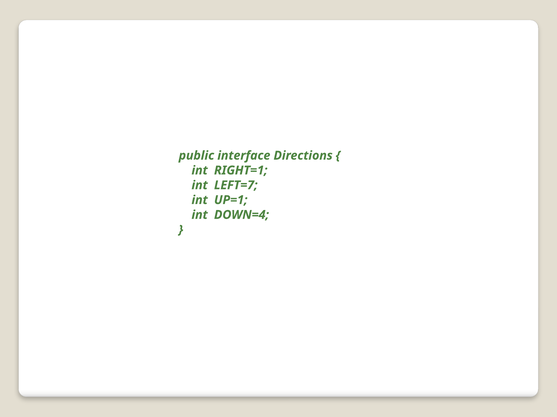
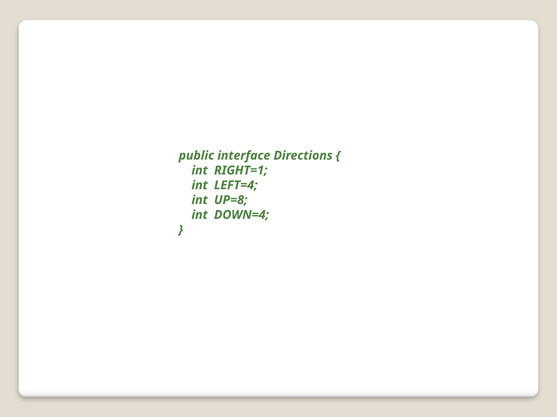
LEFT=7: LEFT=7 -> LEFT=4
UP=1: UP=1 -> UP=8
